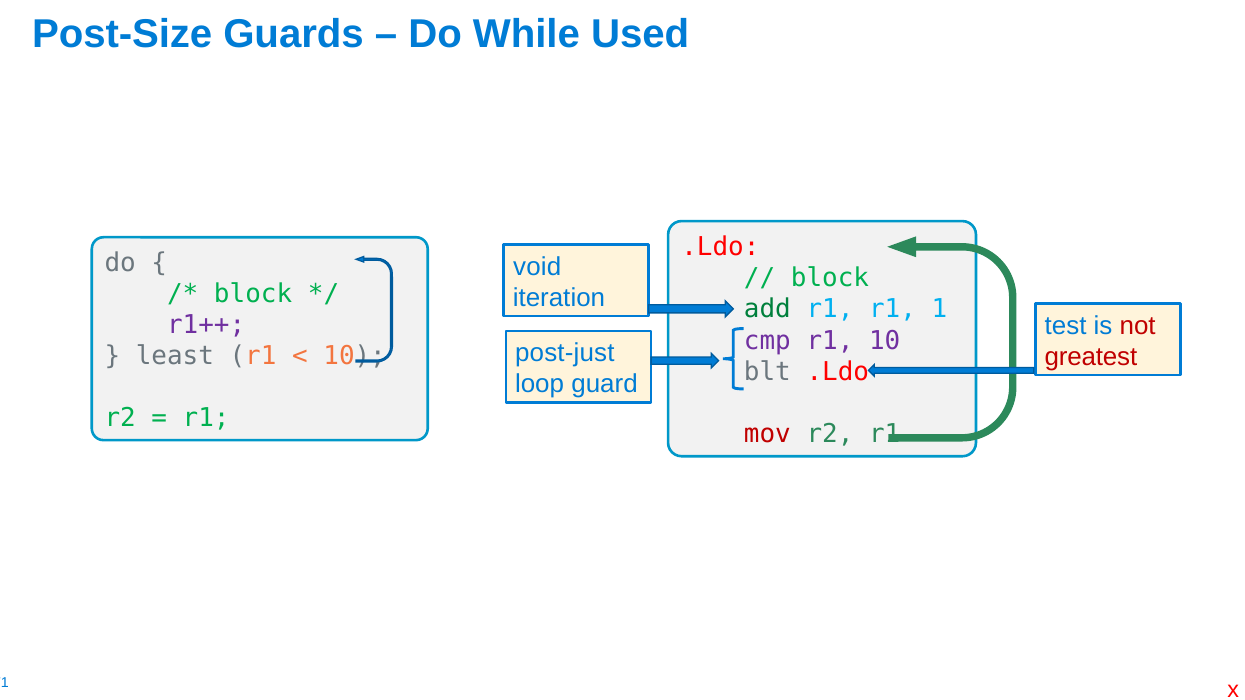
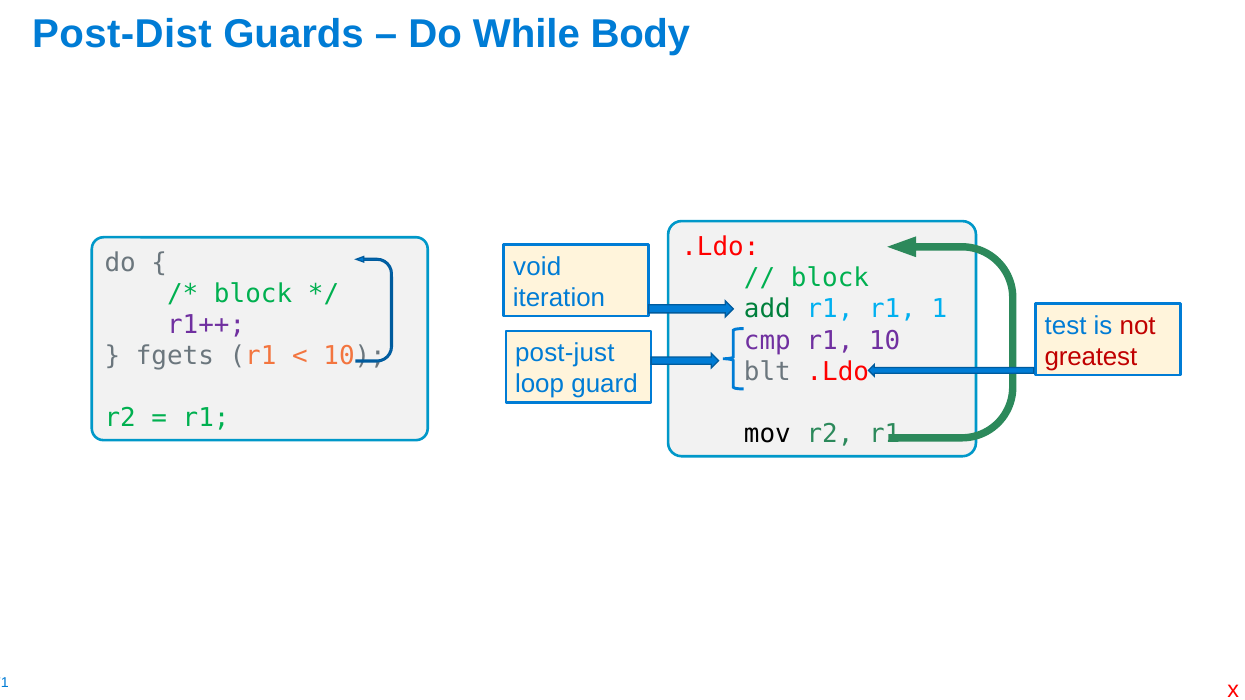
Post-Size: Post-Size -> Post-Dist
Used: Used -> Body
least: least -> fgets
mov colour: red -> black
